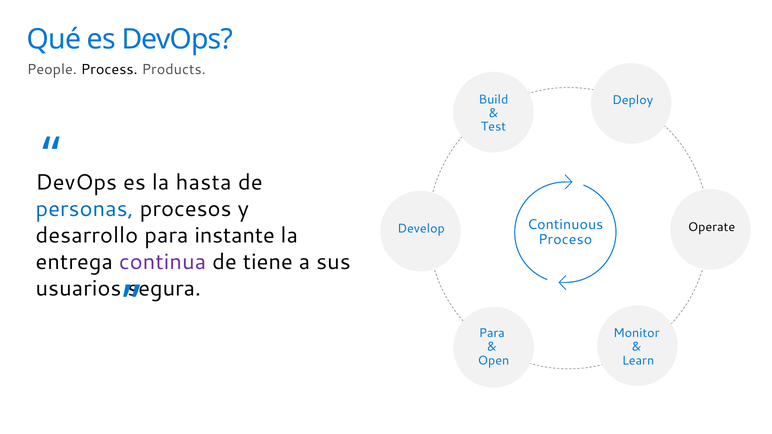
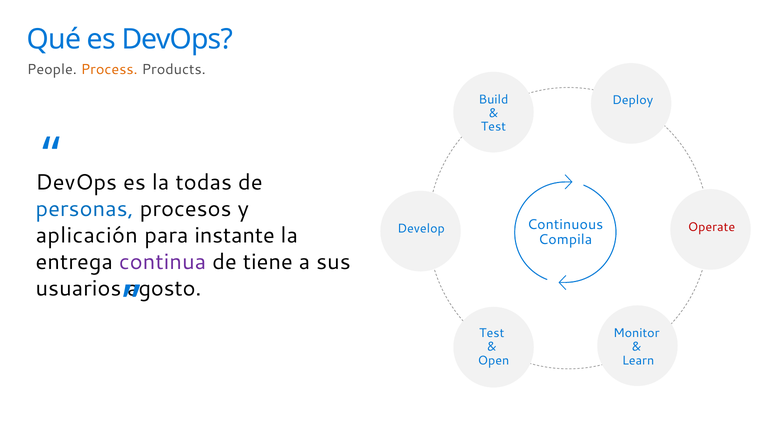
Process colour: black -> orange
hasta: hasta -> todas
Operate colour: black -> red
desarrollo: desarrollo -> aplicación
Proceso: Proceso -> Compila
segura: segura -> agosto
Para at (492, 333): Para -> Test
